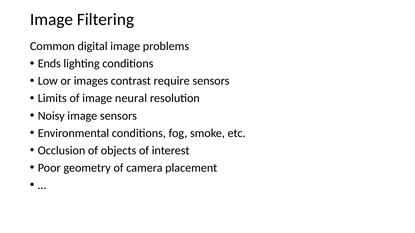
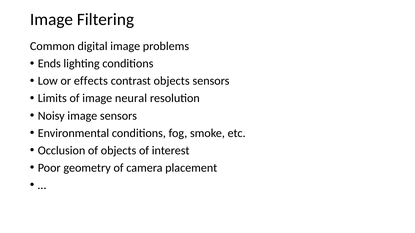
images: images -> effects
contrast require: require -> objects
